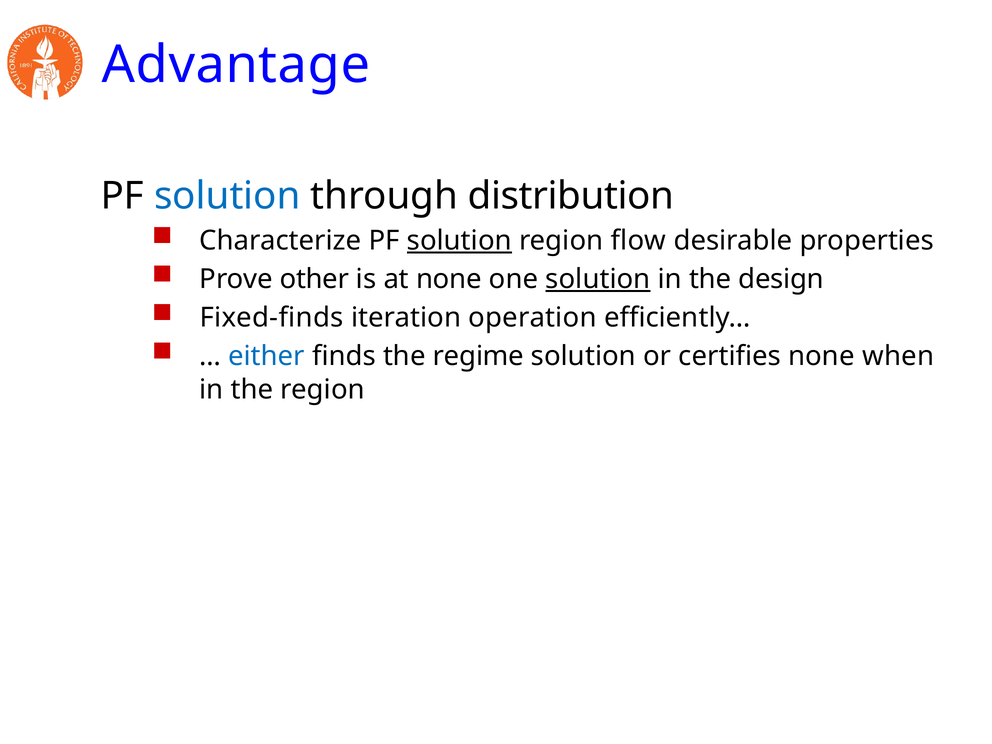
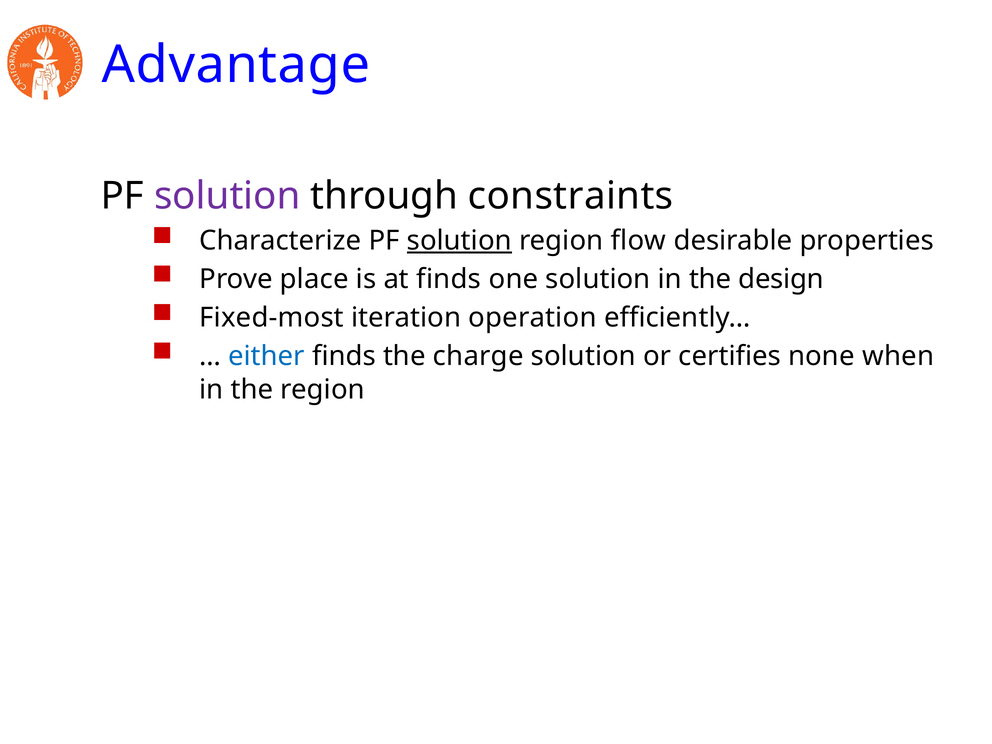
solution at (227, 196) colour: blue -> purple
distribution: distribution -> constraints
other: other -> place
at none: none -> finds
solution at (598, 279) underline: present -> none
Fixed-finds: Fixed-finds -> Fixed-most
regime: regime -> charge
